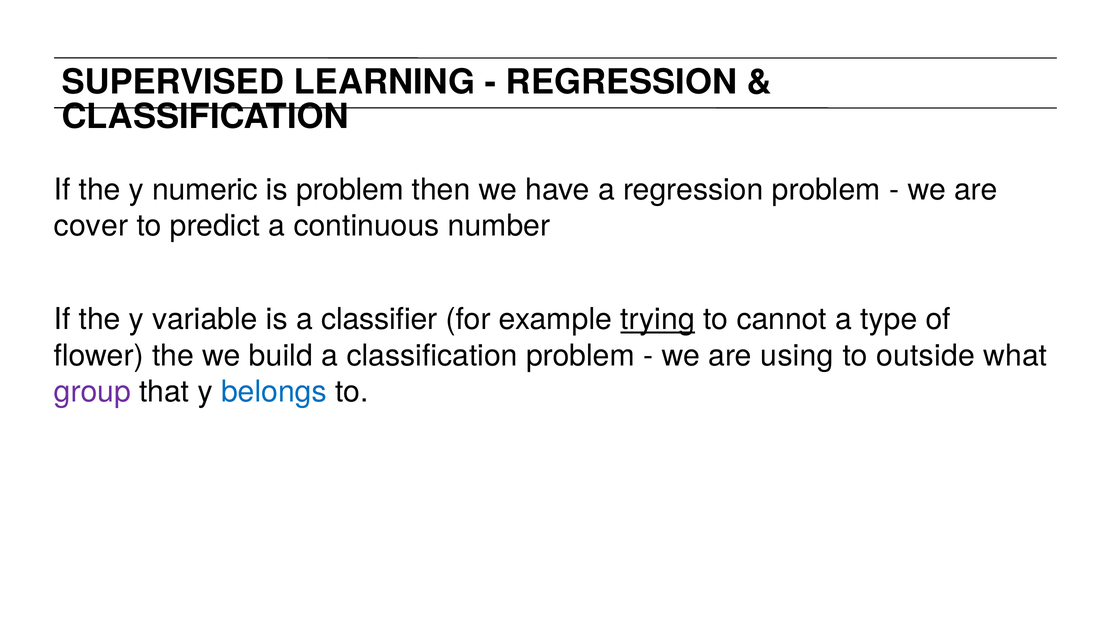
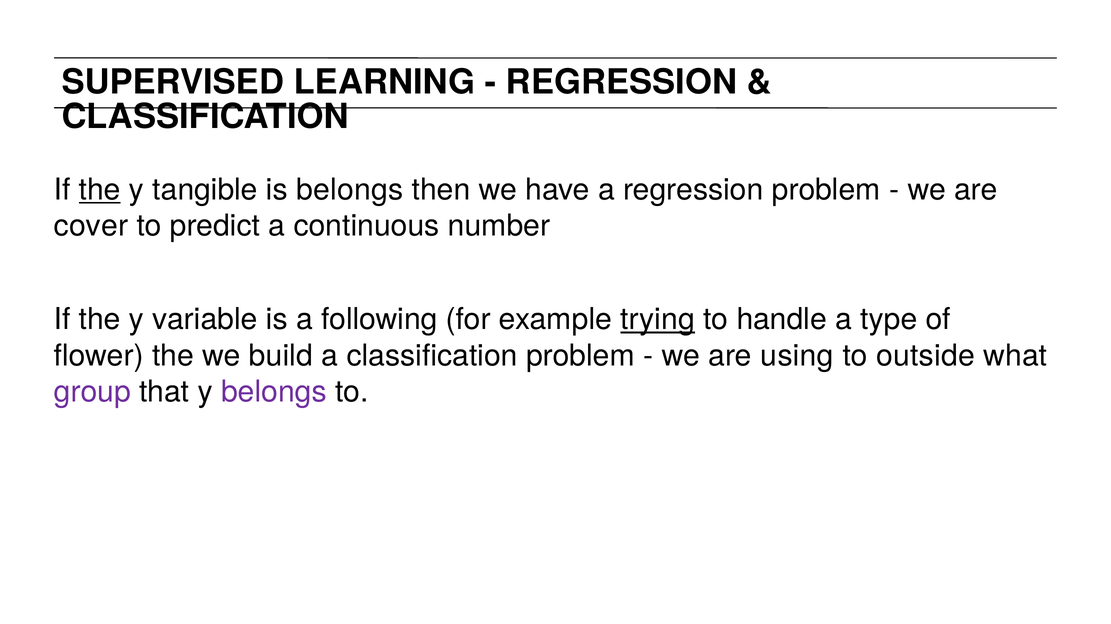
the at (100, 190) underline: none -> present
numeric: numeric -> tangible
is problem: problem -> belongs
classifier: classifier -> following
cannot: cannot -> handle
belongs at (274, 392) colour: blue -> purple
